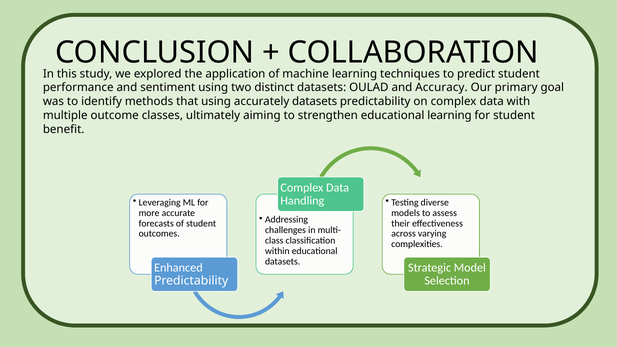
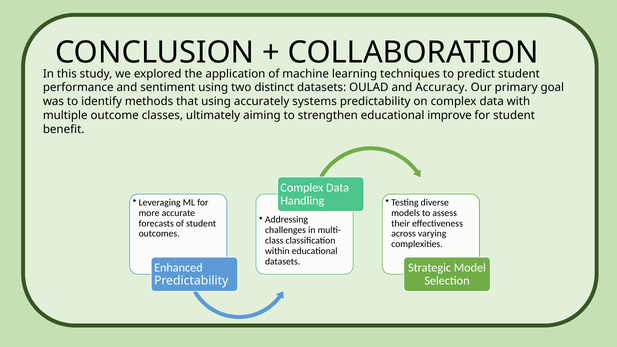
accurately datasets: datasets -> systems
educational learning: learning -> improve
